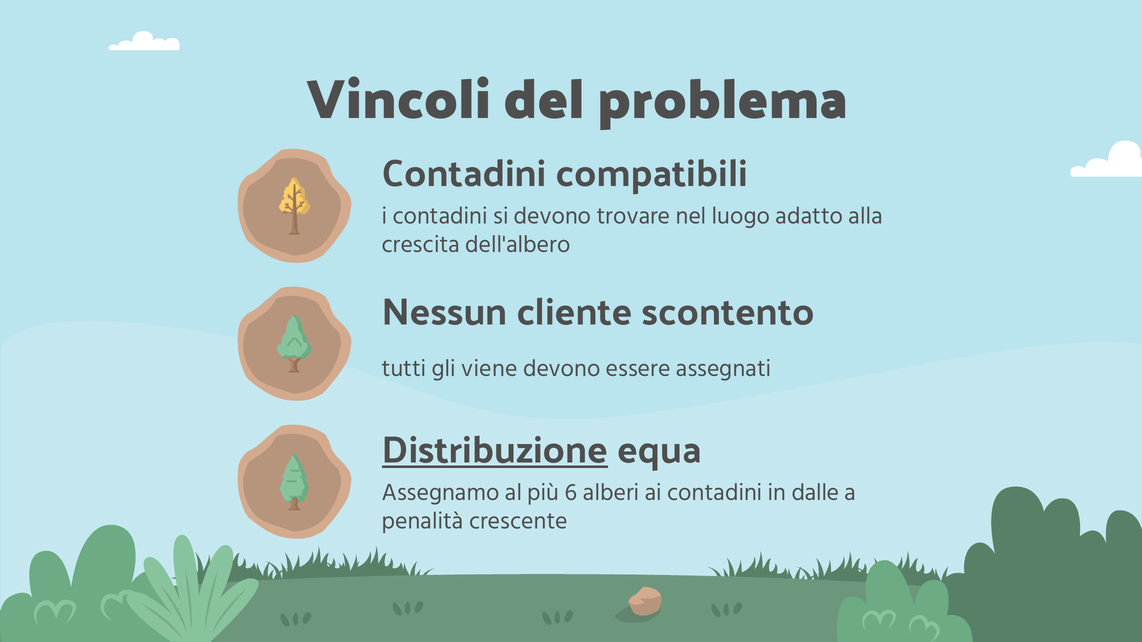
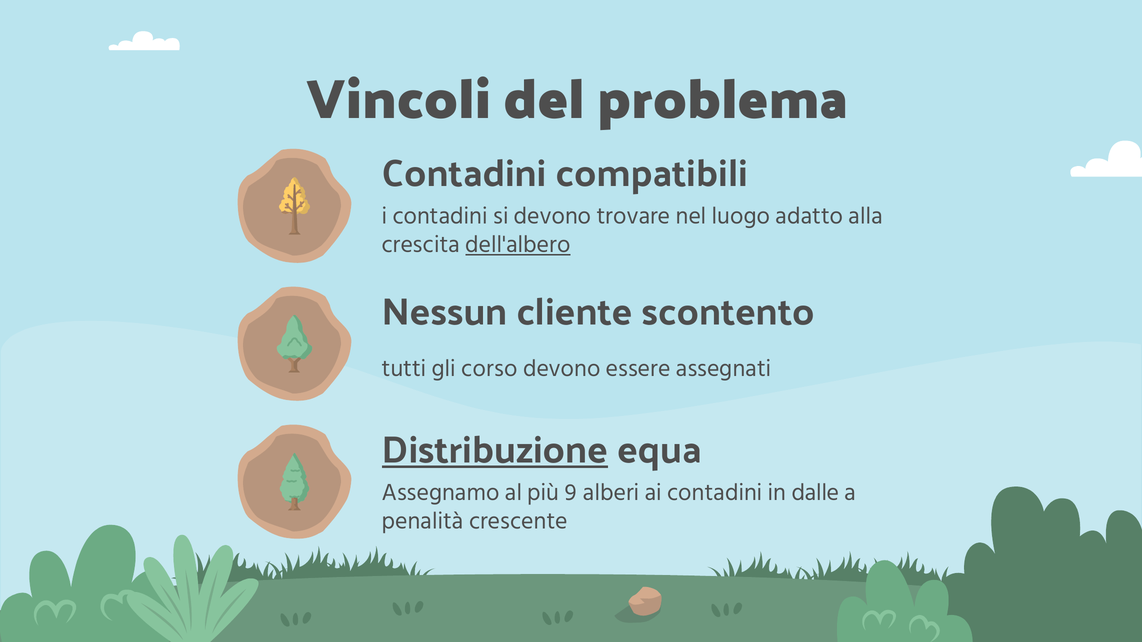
dell'albero underline: none -> present
viene: viene -> corso
6: 6 -> 9
